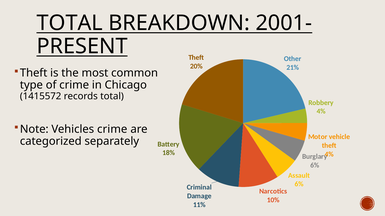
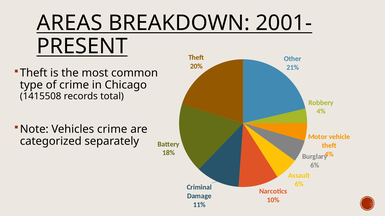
TOTAL at (70, 23): TOTAL -> AREAS
1415572: 1415572 -> 1415508
